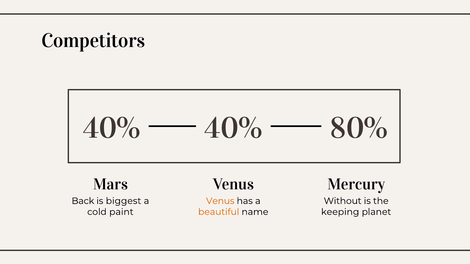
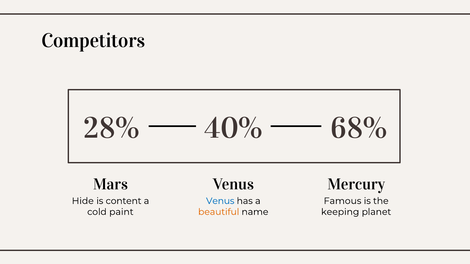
40% at (112, 128): 40% -> 28%
80%: 80% -> 68%
Back: Back -> Hide
biggest: biggest -> content
Venus at (220, 201) colour: orange -> blue
Without: Without -> Famous
